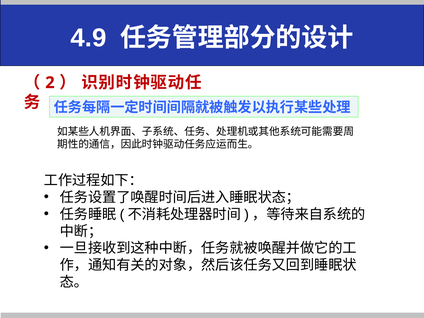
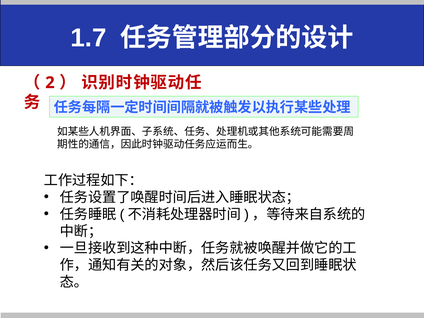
4.9: 4.9 -> 1.7
